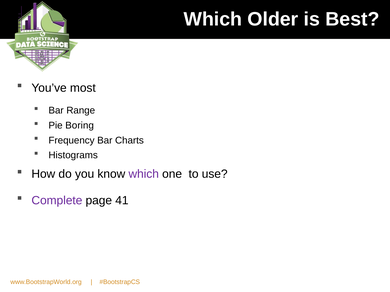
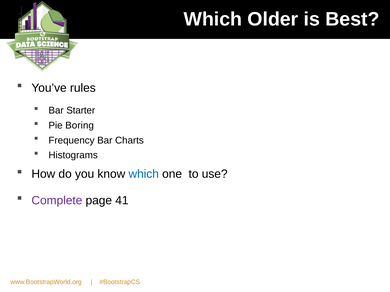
most: most -> rules
Range: Range -> Starter
which at (144, 174) colour: purple -> blue
